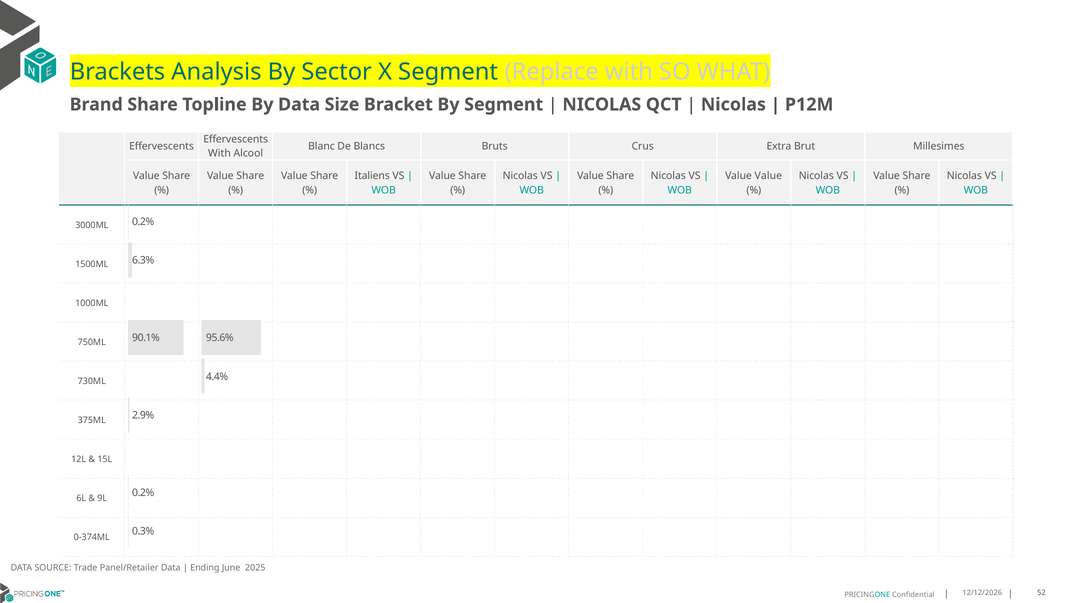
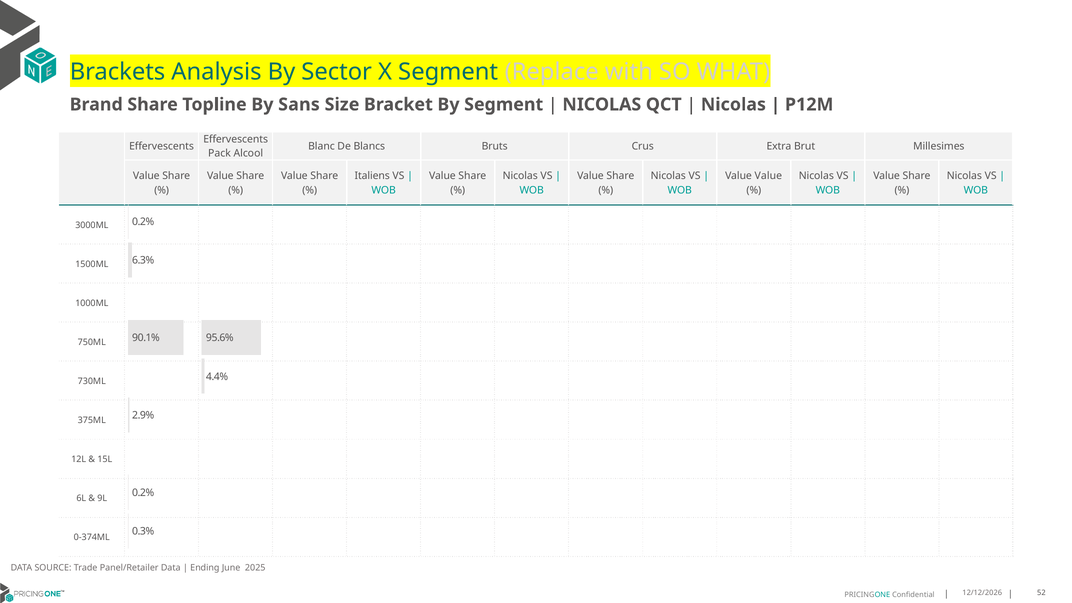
By Data: Data -> Sans
With at (219, 153): With -> Pack
